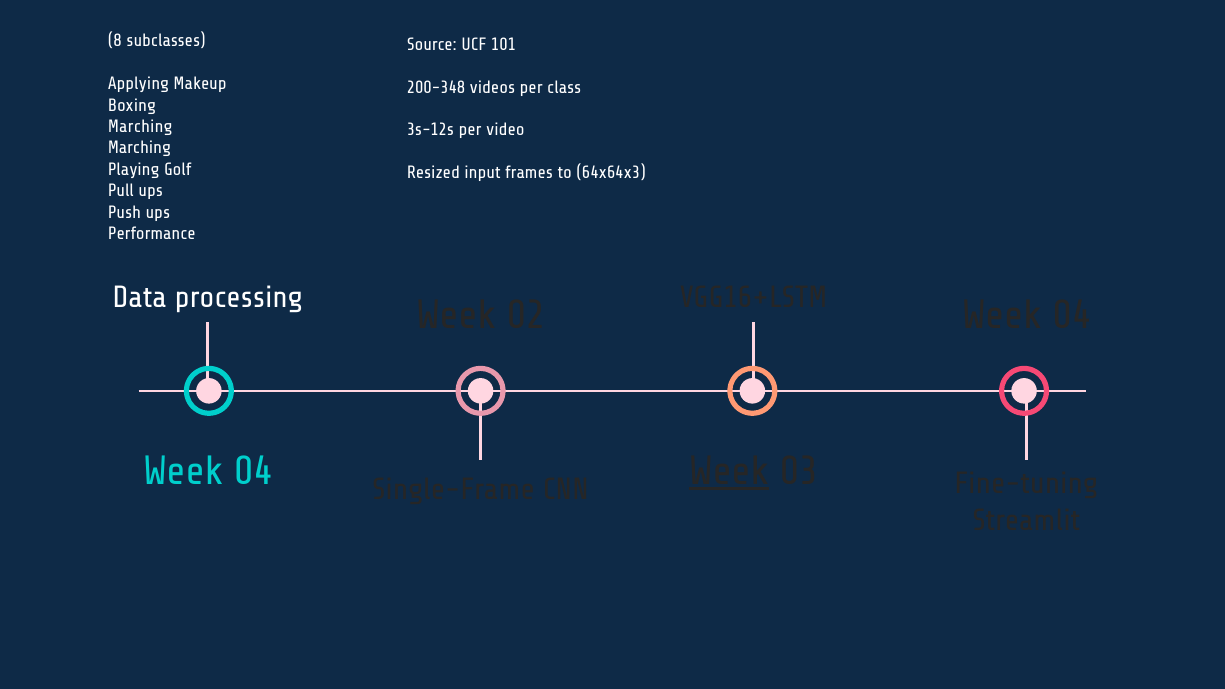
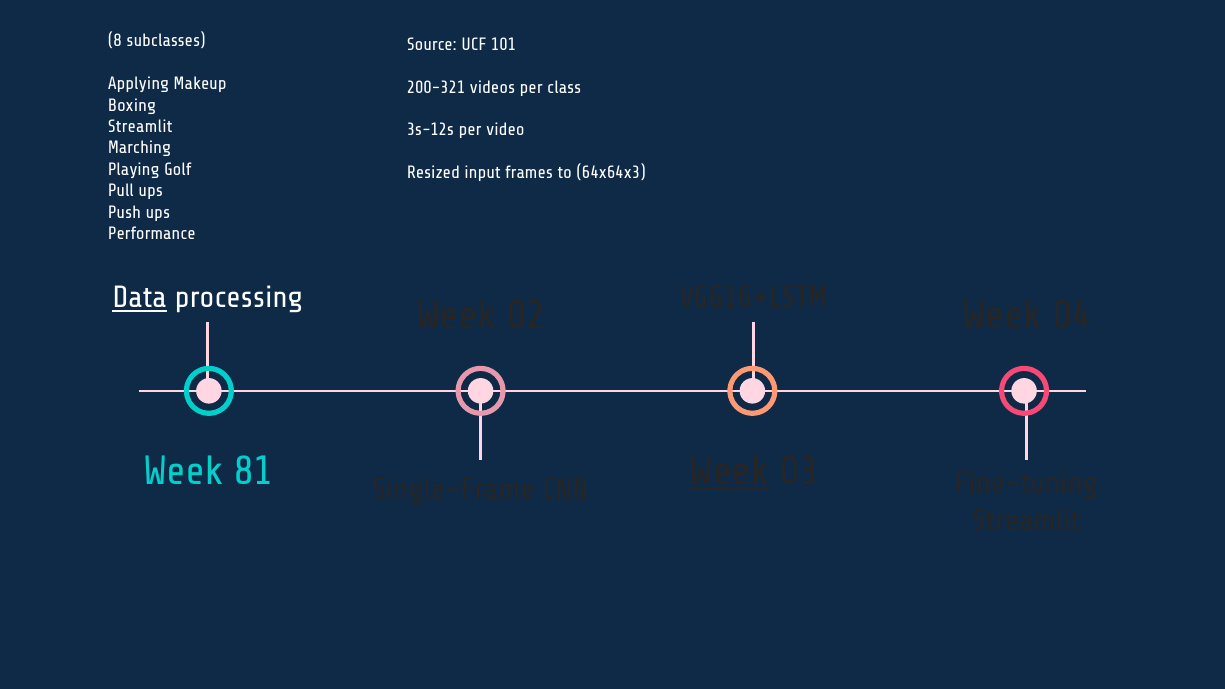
200-348: 200-348 -> 200-321
Marching at (140, 127): Marching -> Streamlit
Data underline: none -> present
04 at (253, 471): 04 -> 81
